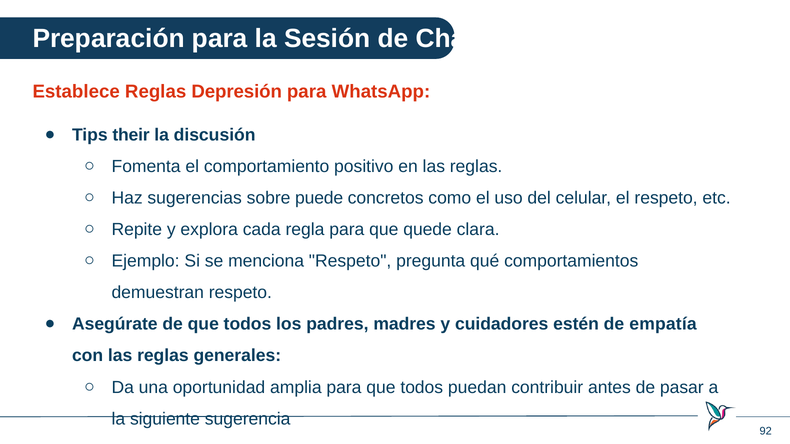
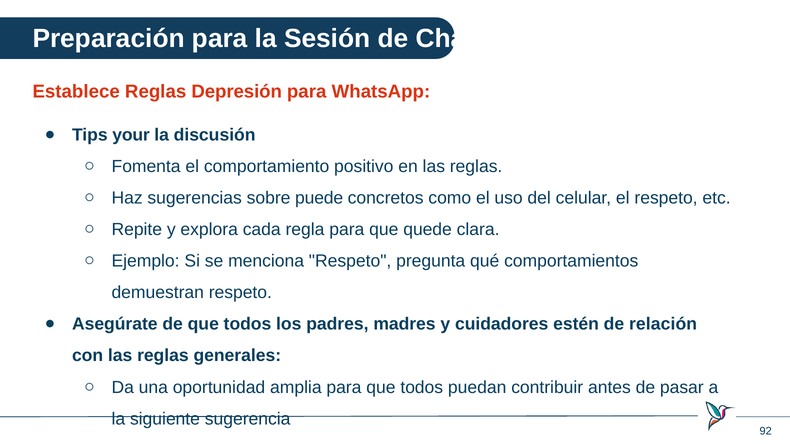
their: their -> your
empatía: empatía -> relación
